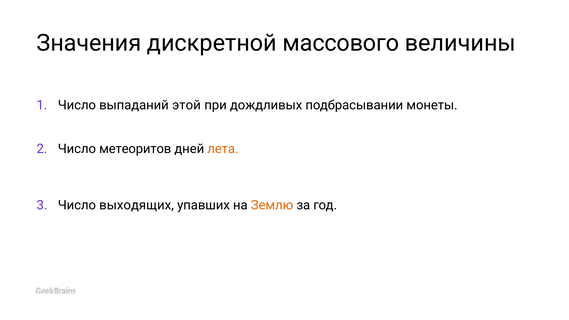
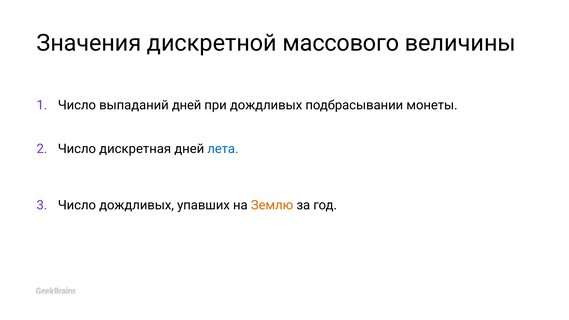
выпаданий этой: этой -> дней
метеоритов: метеоритов -> дискретная
лета colour: orange -> blue
Число выходящих: выходящих -> дождливых
